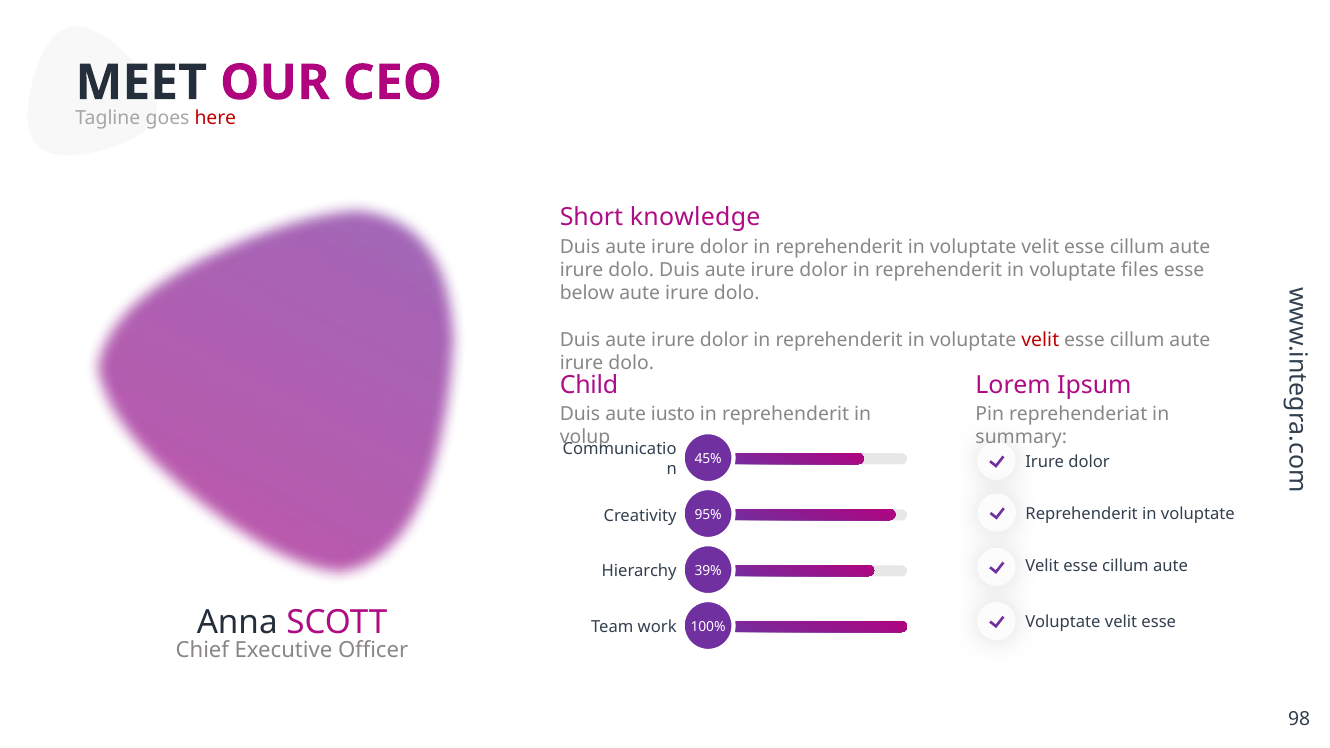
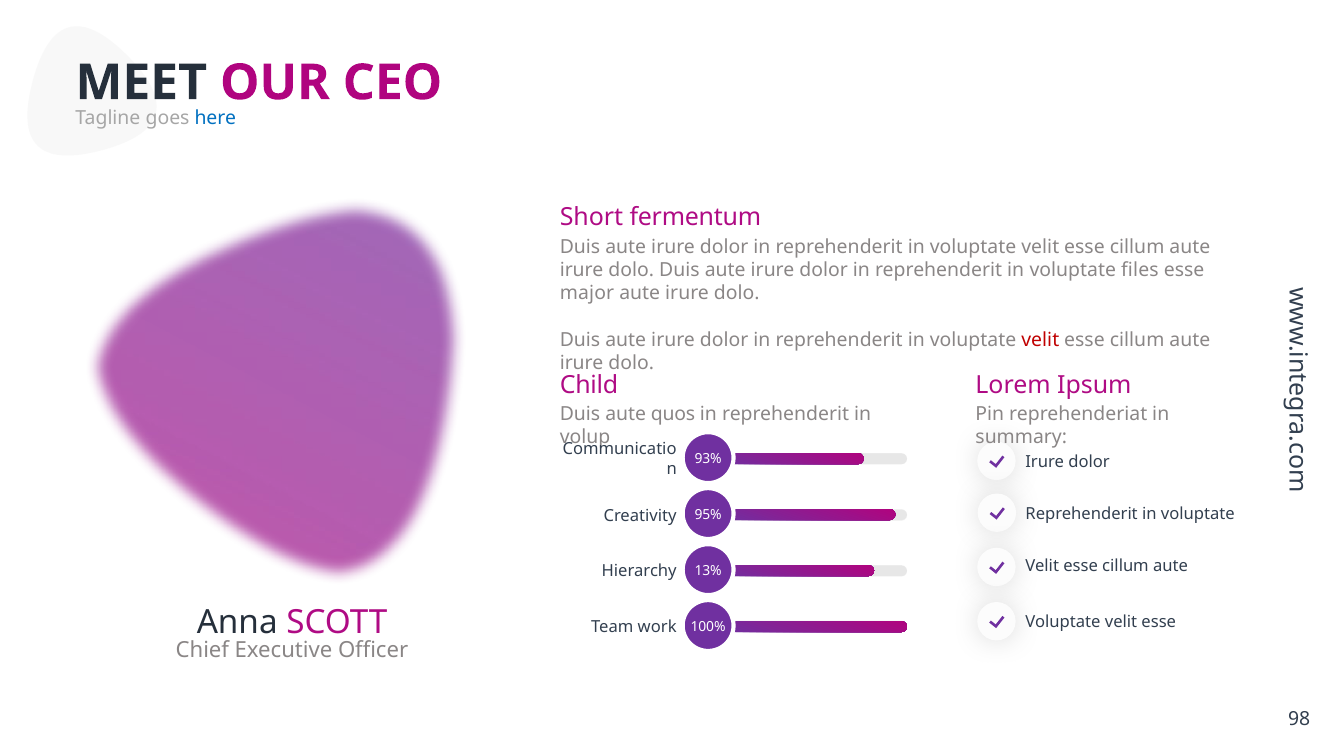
here colour: red -> blue
knowledge: knowledge -> fermentum
below: below -> major
iusto: iusto -> quos
45%: 45% -> 93%
39%: 39% -> 13%
